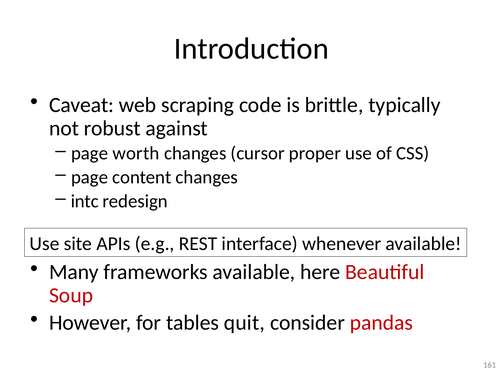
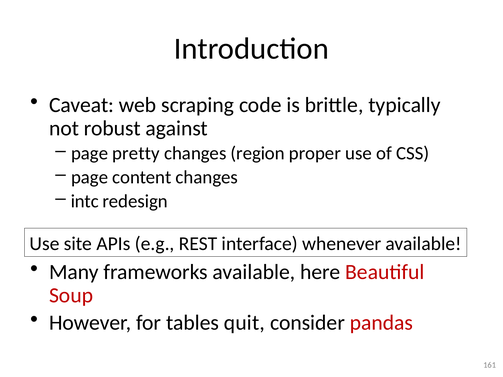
worth: worth -> pretty
cursor: cursor -> region
